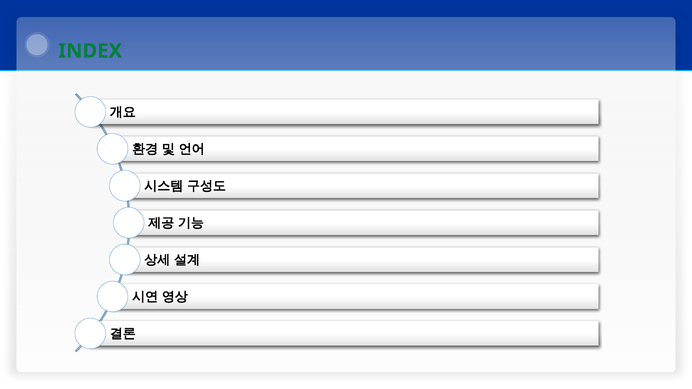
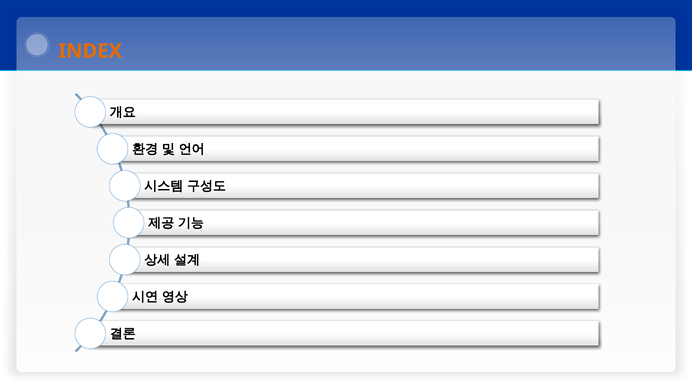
INDEX colour: green -> orange
